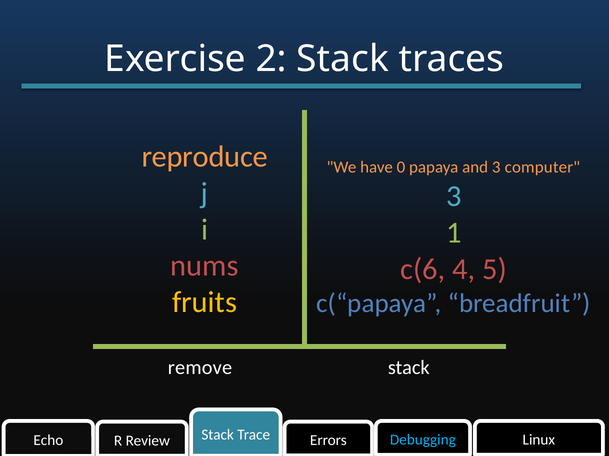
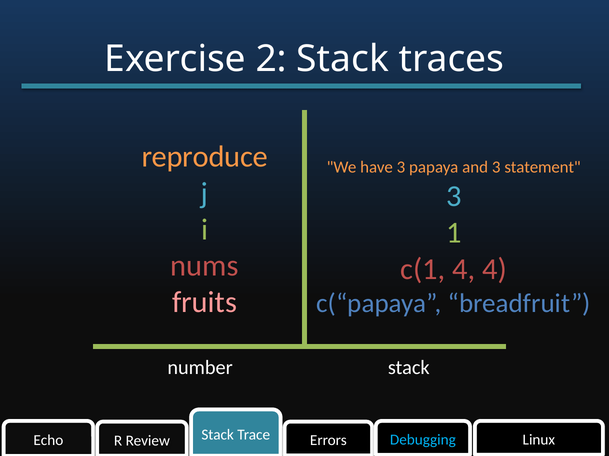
have 0: 0 -> 3
computer: computer -> statement
c(6: c(6 -> c(1
4 5: 5 -> 4
fruits colour: yellow -> pink
remove: remove -> number
